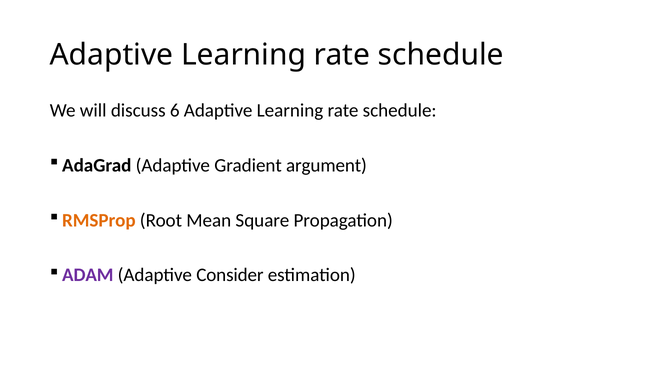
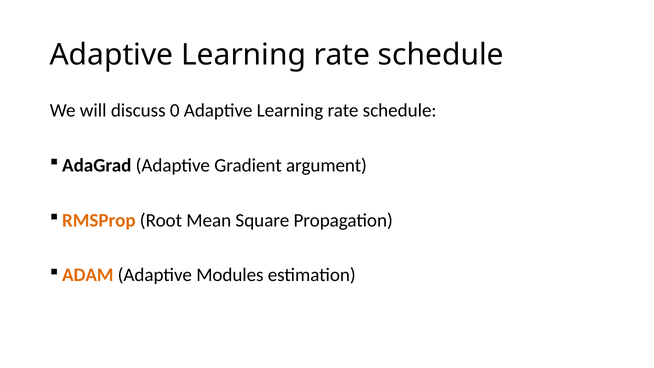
6: 6 -> 0
ADAM colour: purple -> orange
Consider: Consider -> Modules
